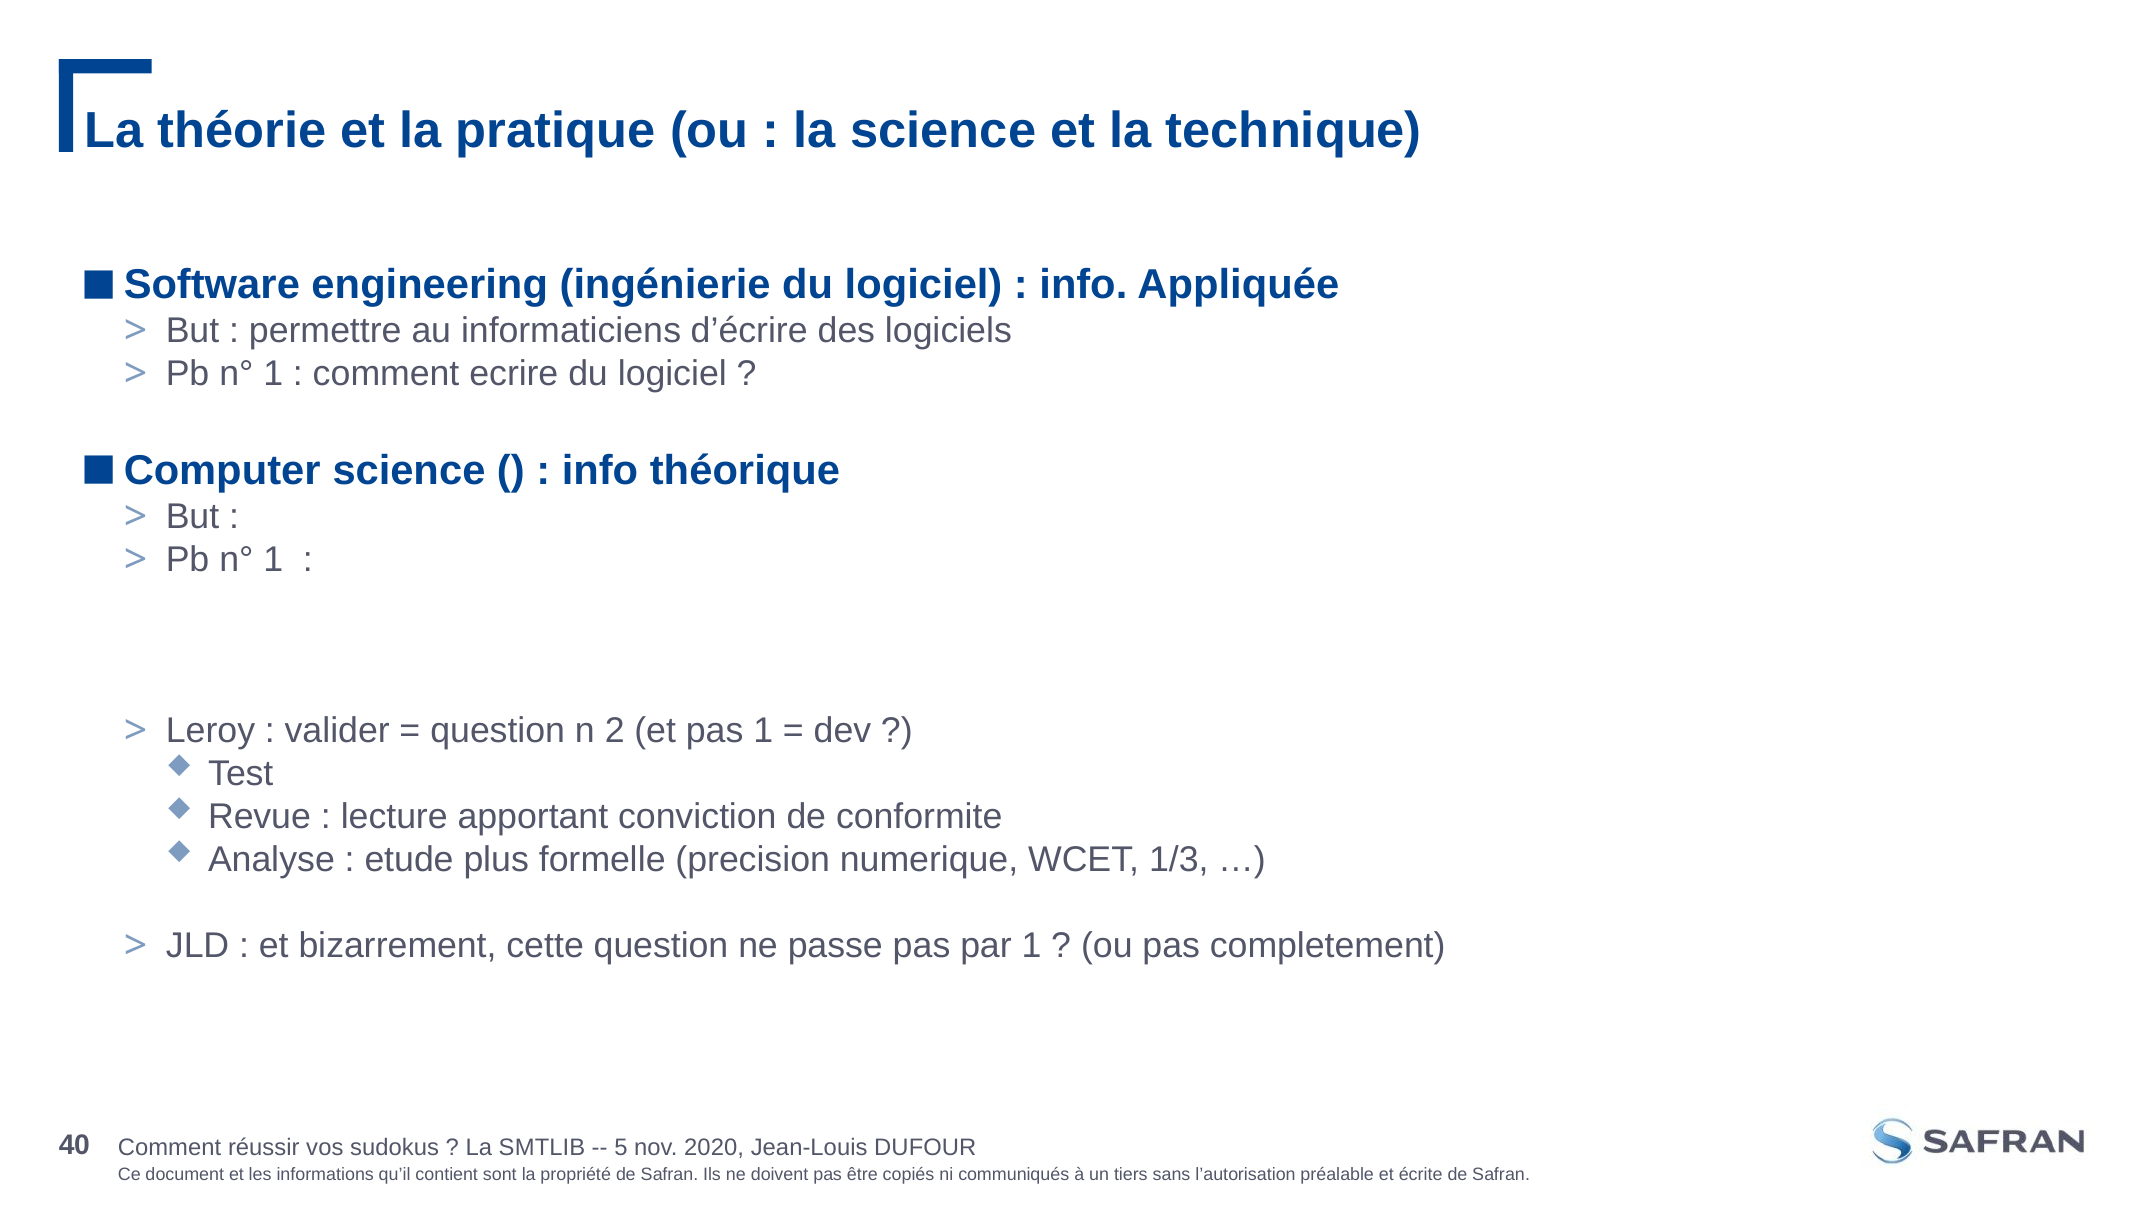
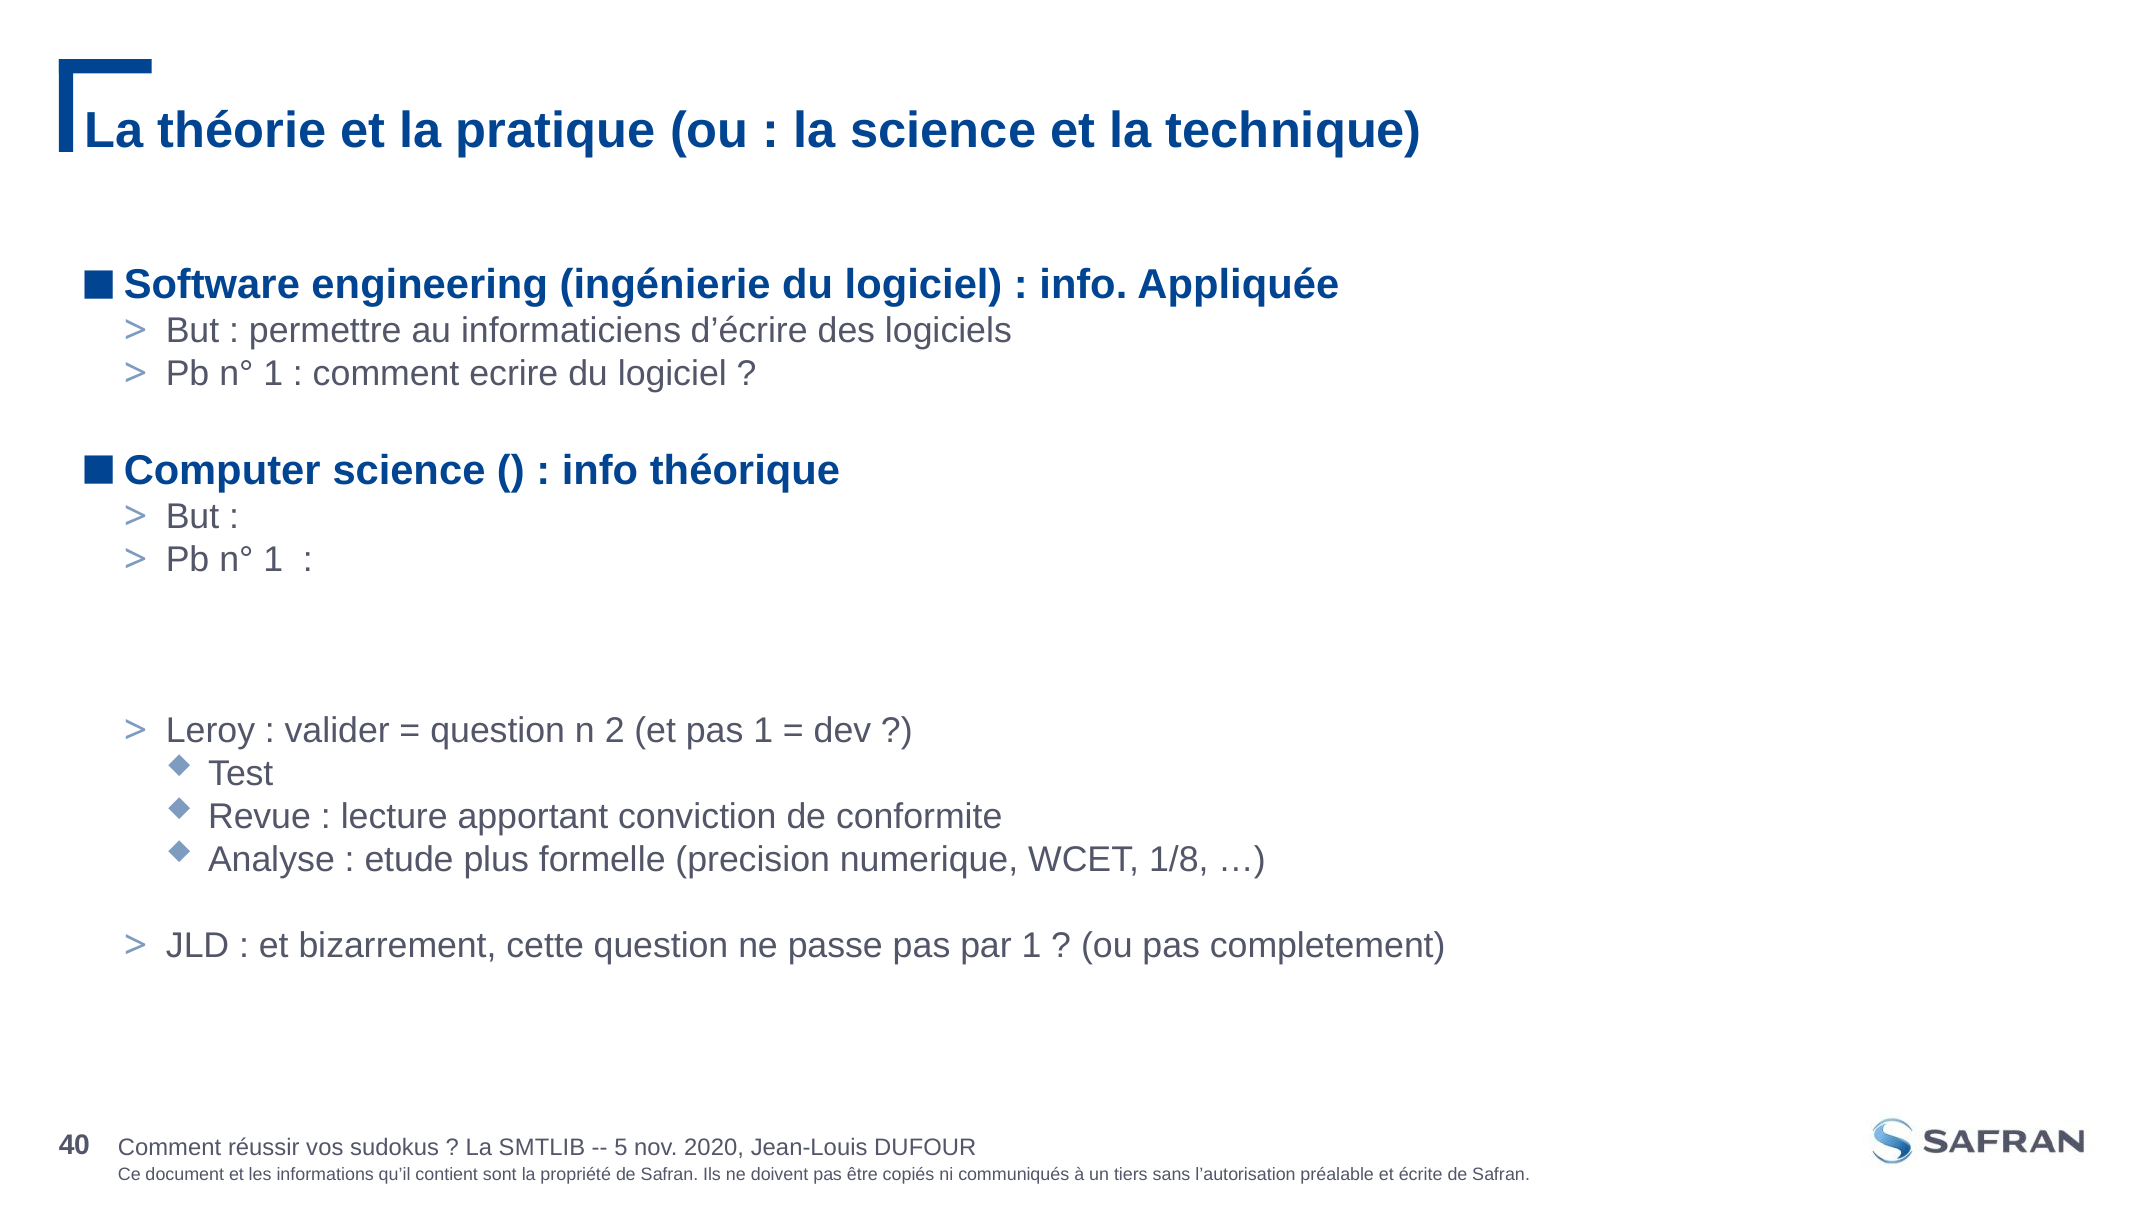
1/3: 1/3 -> 1/8
